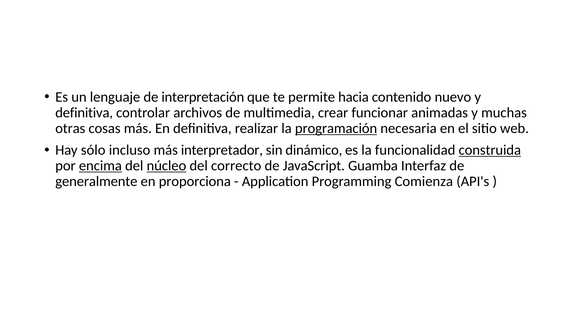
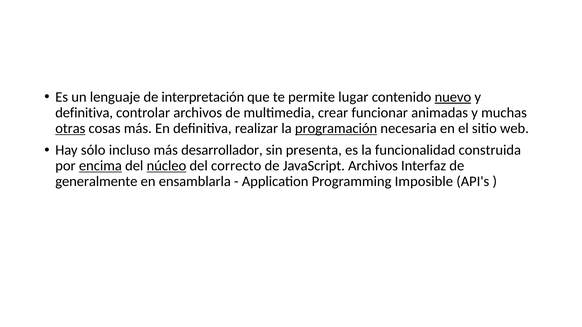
hacia: hacia -> lugar
nuevo underline: none -> present
otras underline: none -> present
interpretador: interpretador -> desarrollador
dinámico: dinámico -> presenta
construida underline: present -> none
JavaScript Guamba: Guamba -> Archivos
proporciona: proporciona -> ensamblarla
Comienza: Comienza -> Imposible
